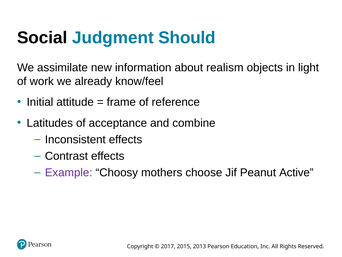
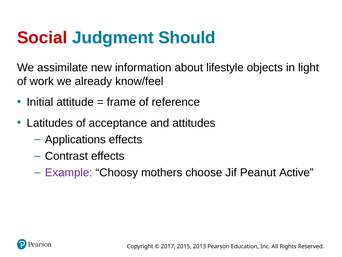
Social colour: black -> red
realism: realism -> lifestyle
combine: combine -> attitudes
Inconsistent: Inconsistent -> Applications
